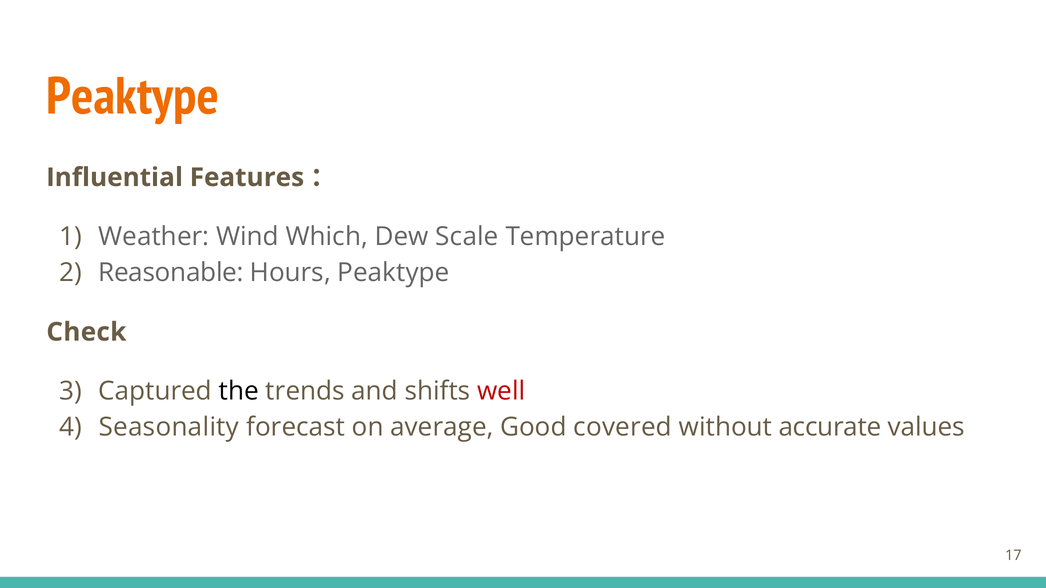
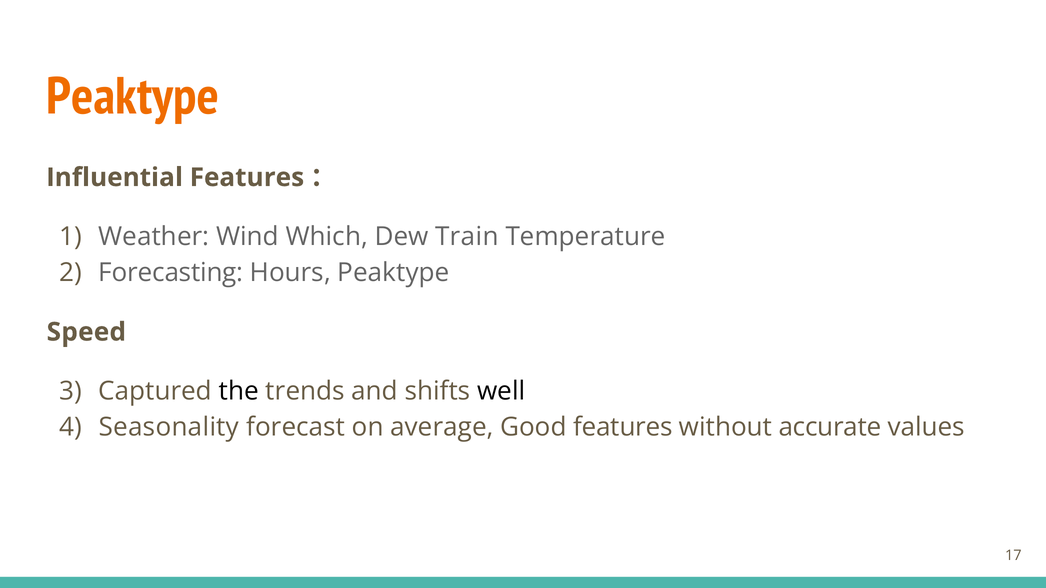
Scale: Scale -> Train
Reasonable: Reasonable -> Forecasting
Check: Check -> Speed
well colour: red -> black
covered: covered -> features
